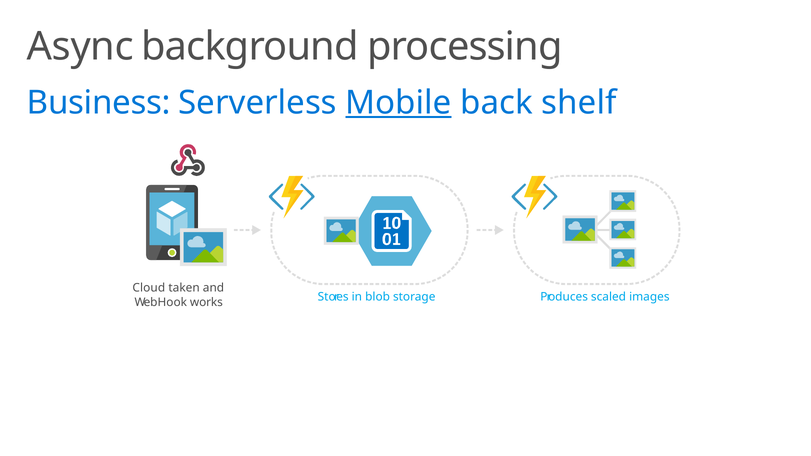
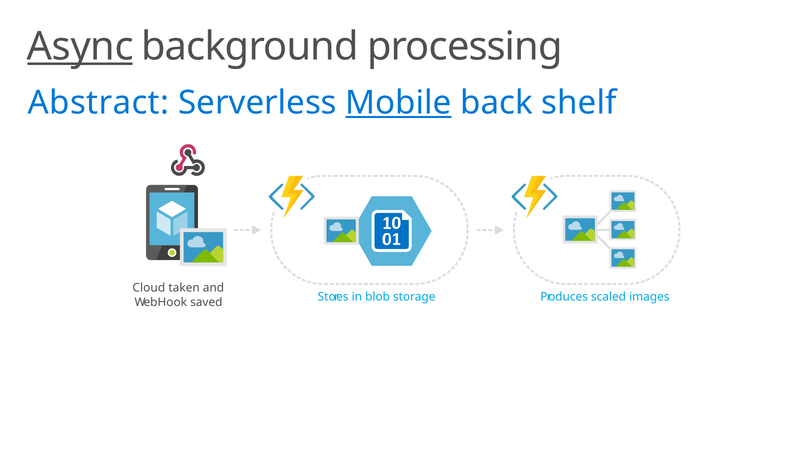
Async underline: none -> present
Business: Business -> Abstract
works: works -> saved
